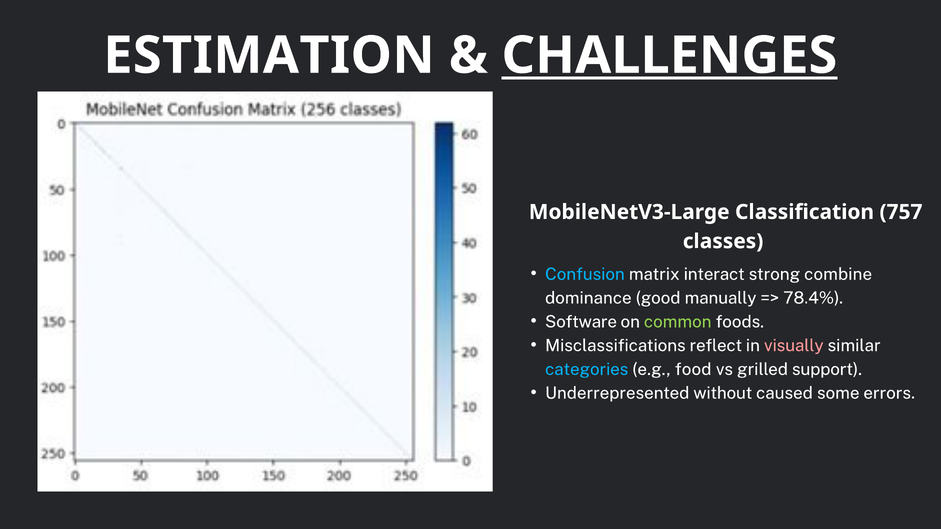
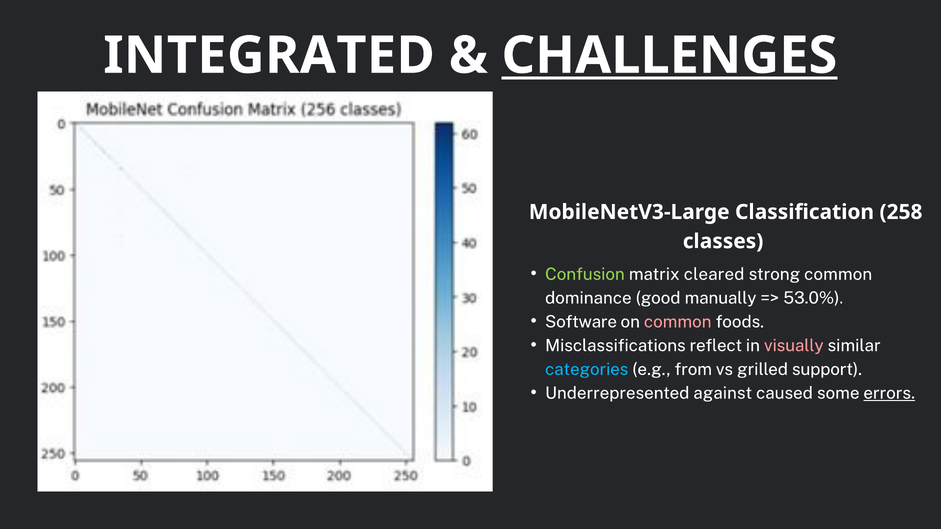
ESTIMATION: ESTIMATION -> INTEGRATED
757: 757 -> 258
Confusion colour: light blue -> light green
interact: interact -> cleared
strong combine: combine -> common
78.4%: 78.4% -> 53.0%
common at (678, 322) colour: light green -> pink
food: food -> from
without: without -> against
errors underline: none -> present
